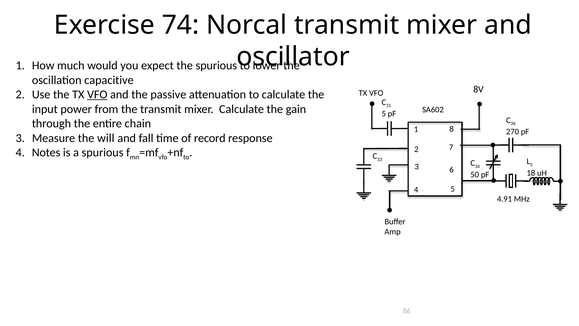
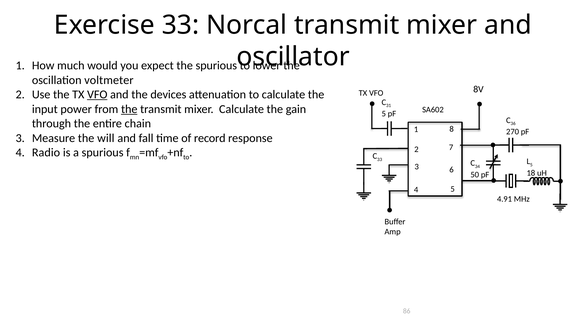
Exercise 74: 74 -> 33
capacitive: capacitive -> voltmeter
passive: passive -> devices
the at (129, 109) underline: none -> present
Notes: Notes -> Radio
